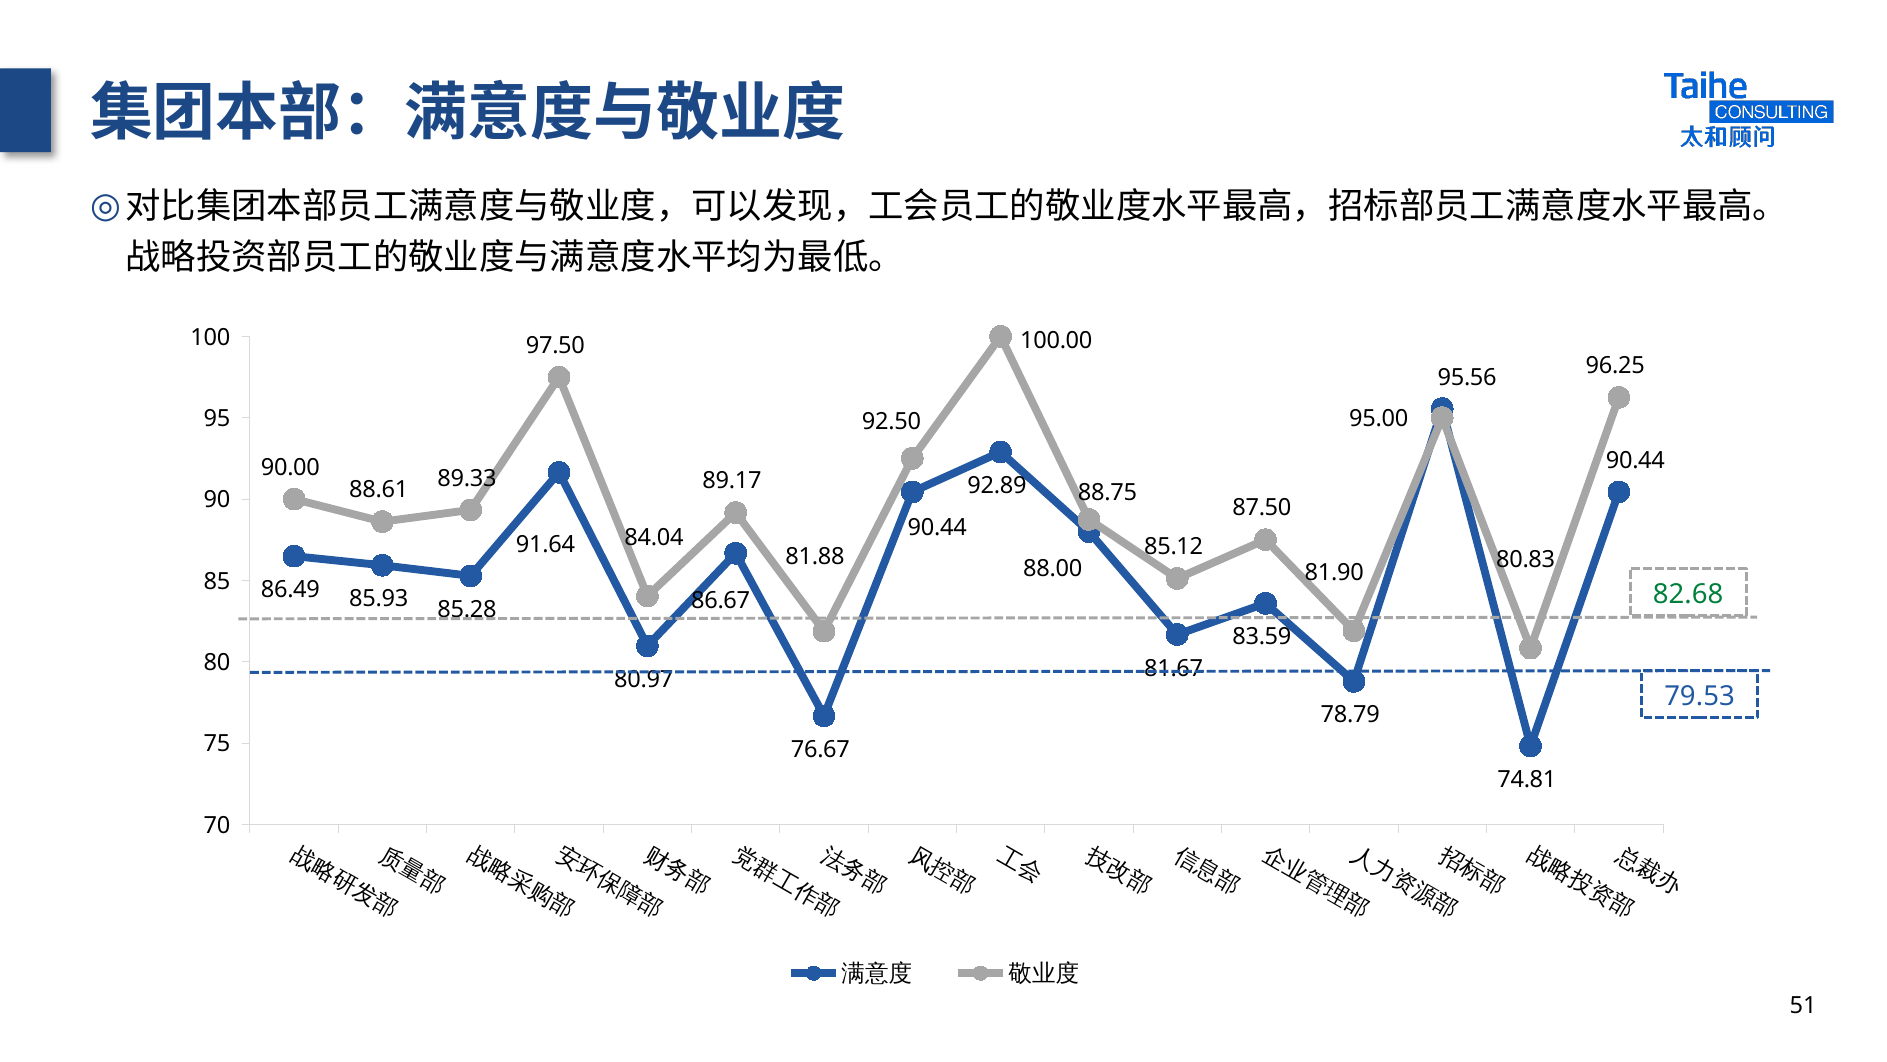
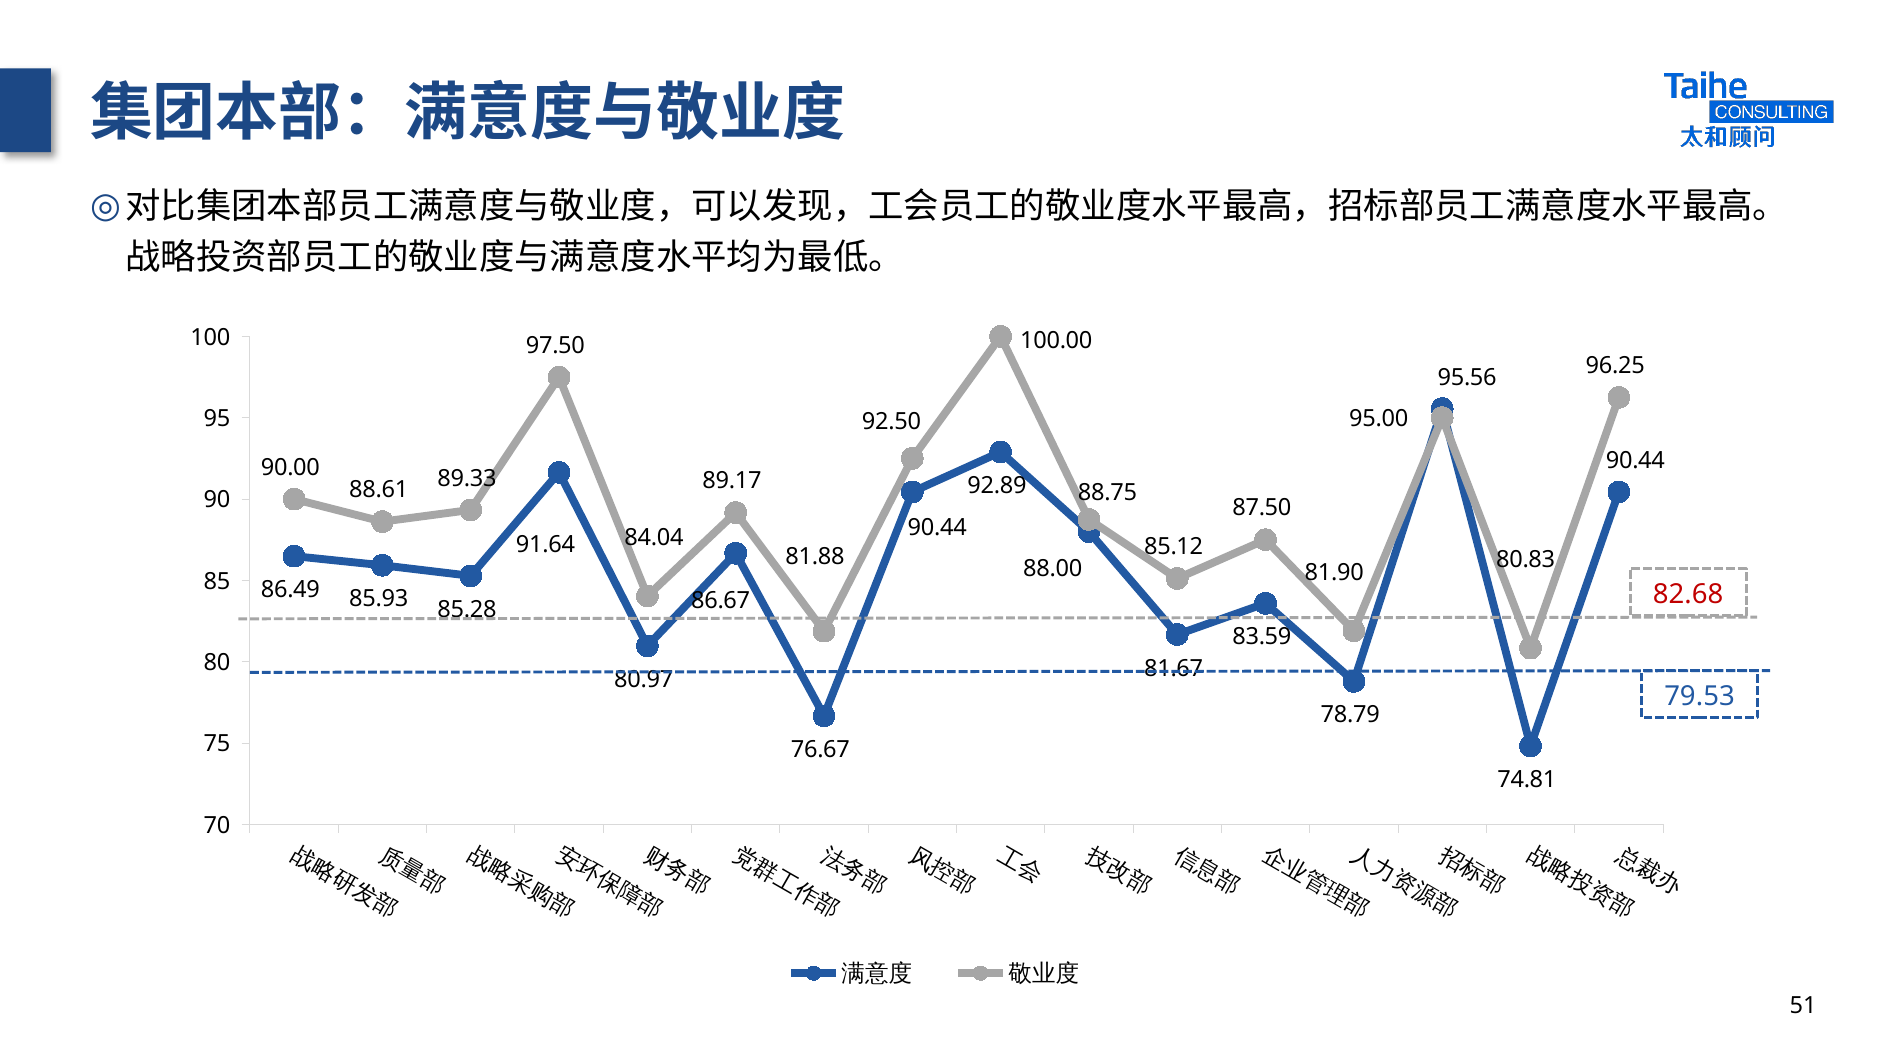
82.68 colour: green -> red
